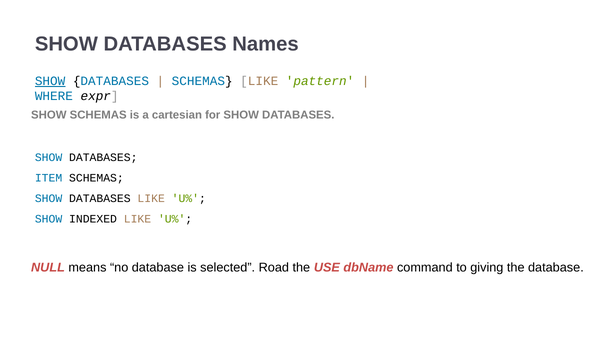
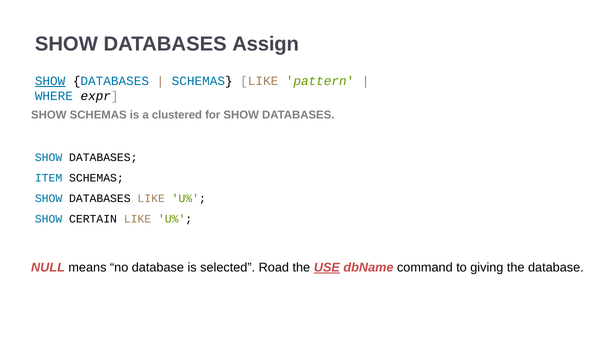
Names: Names -> Assign
cartesian: cartesian -> clustered
INDEXED: INDEXED -> CERTAIN
USE underline: none -> present
